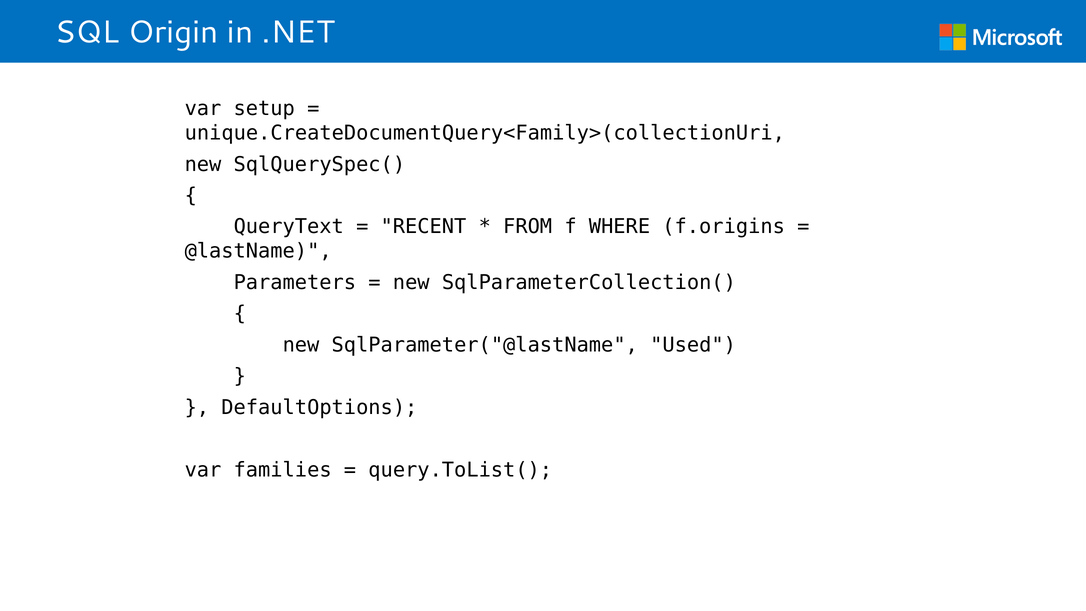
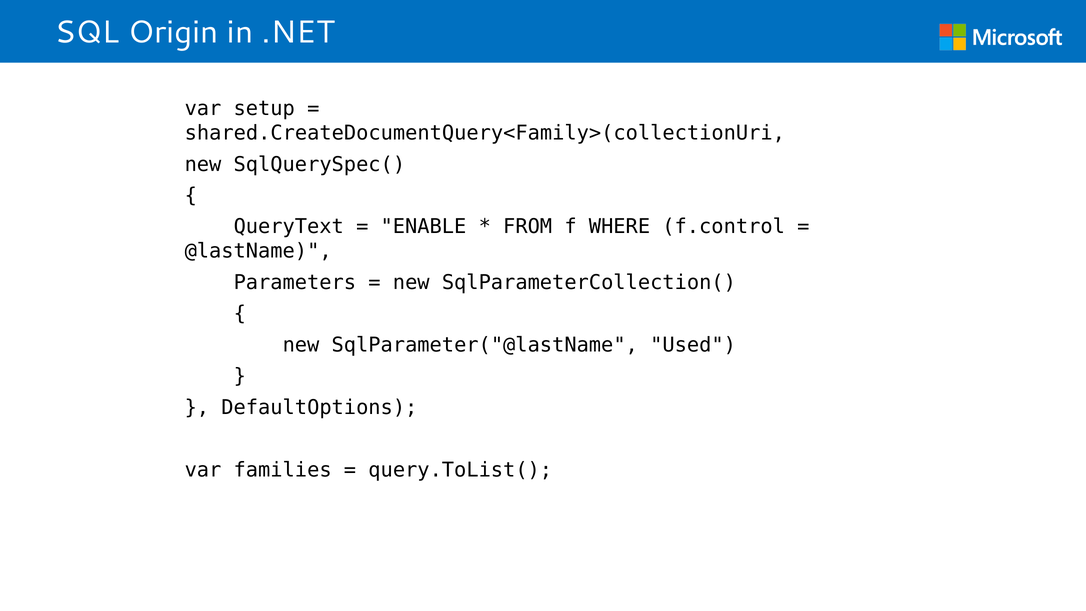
unique.CreateDocumentQuery<Family>(collectionUri: unique.CreateDocumentQuery<Family>(collectionUri -> shared.CreateDocumentQuery<Family>(collectionUri
RECENT: RECENT -> ENABLE
f.origins: f.origins -> f.control
